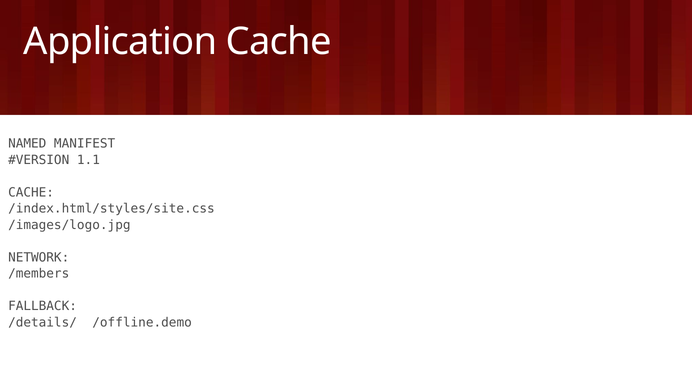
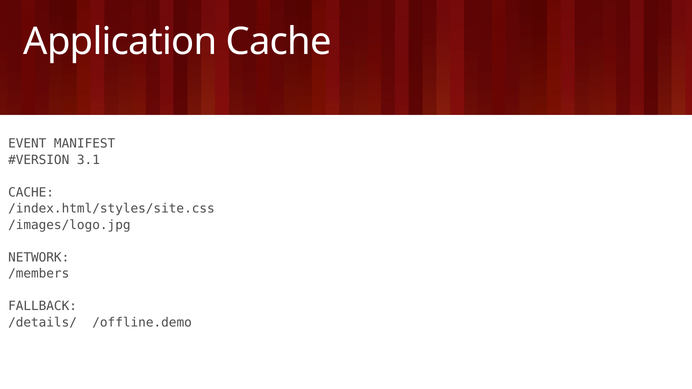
NAMED: NAMED -> EVENT
1.1: 1.1 -> 3.1
